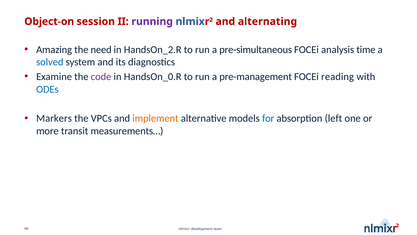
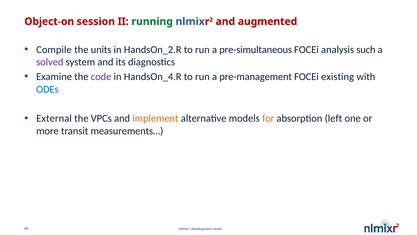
running colour: purple -> green
alternating: alternating -> augmented
Amazing: Amazing -> Compile
need: need -> units
time: time -> such
solved colour: blue -> purple
HandsOn_0.R: HandsOn_0.R -> HandsOn_4.R
reading: reading -> existing
Markers: Markers -> External
for colour: blue -> orange
